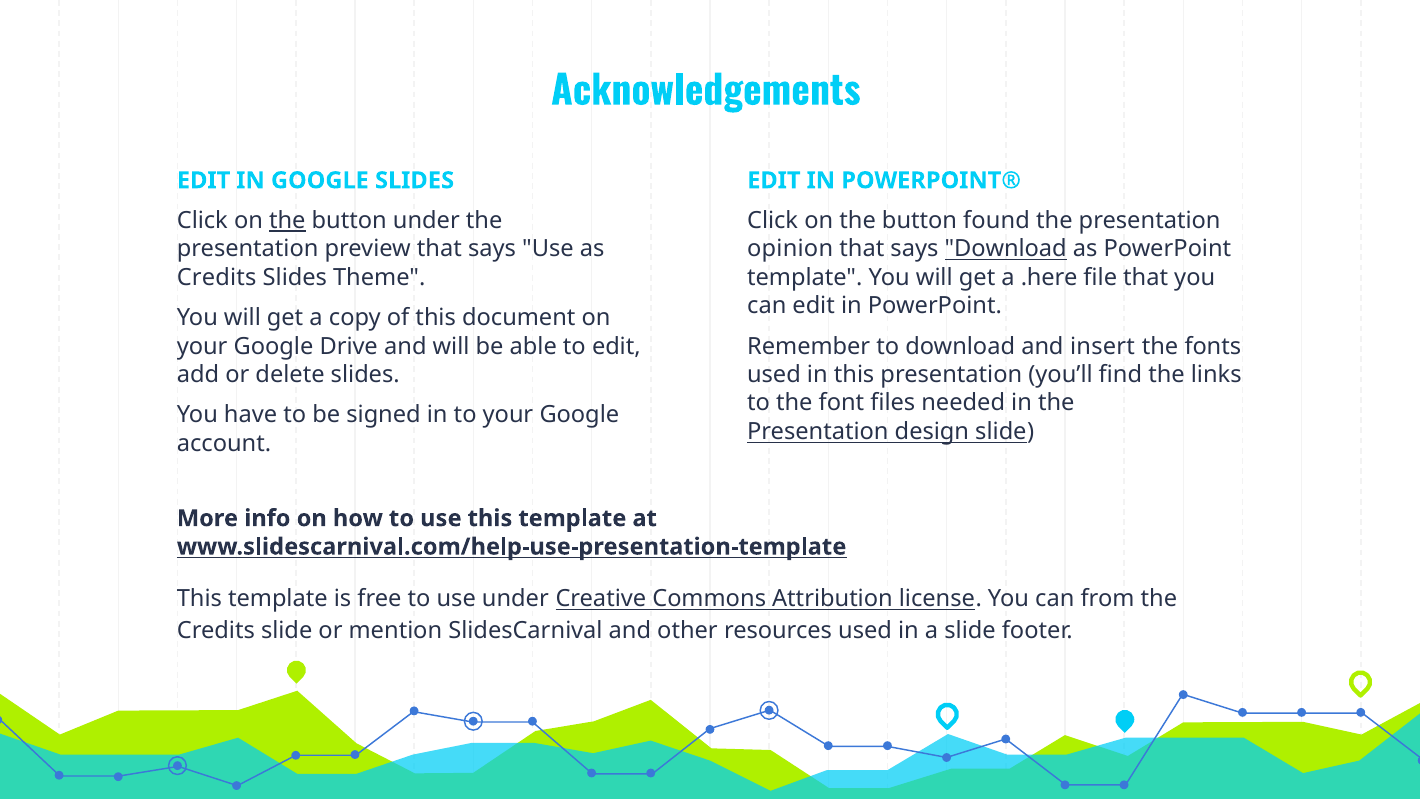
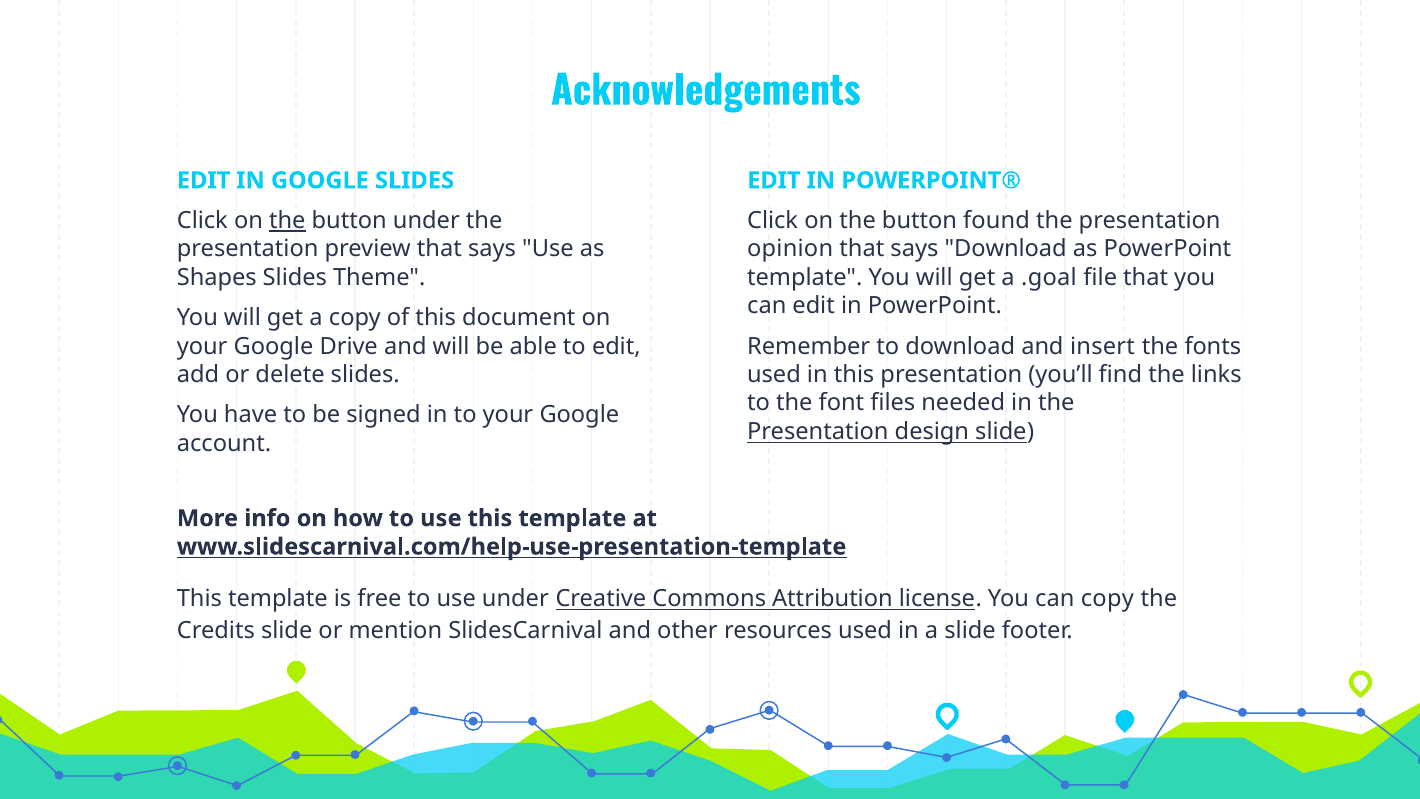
Download at (1006, 249) underline: present -> none
Credits at (217, 277): Credits -> Shapes
.here: .here -> .goal
can from: from -> copy
